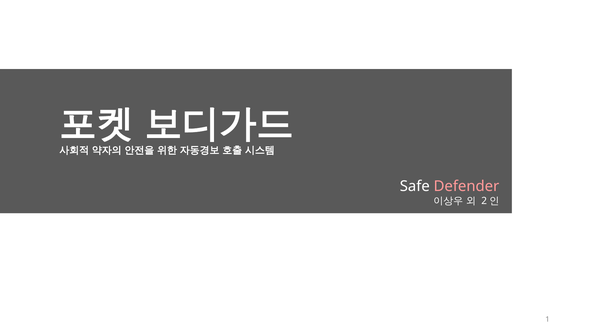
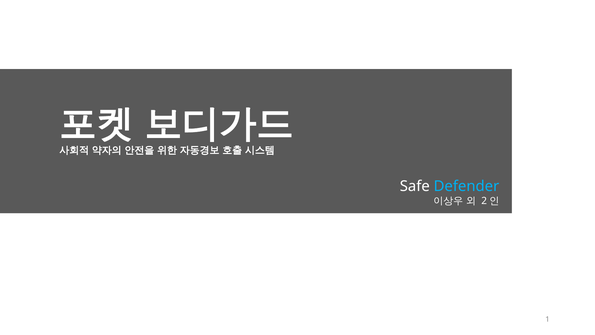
Defender colour: pink -> light blue
